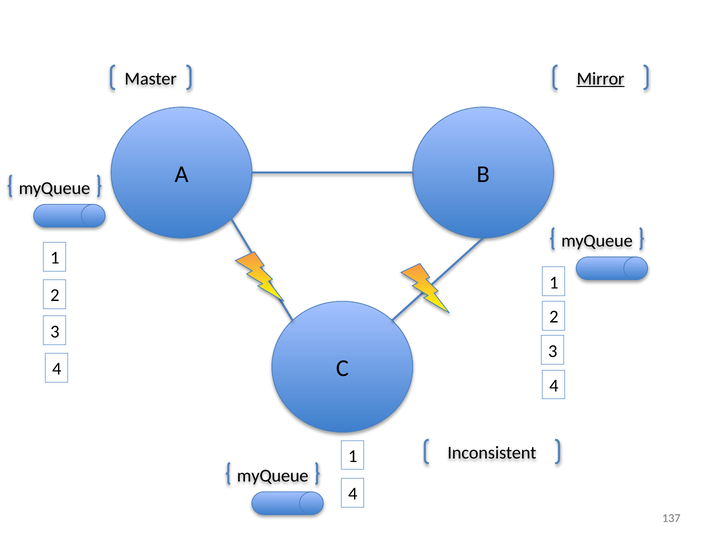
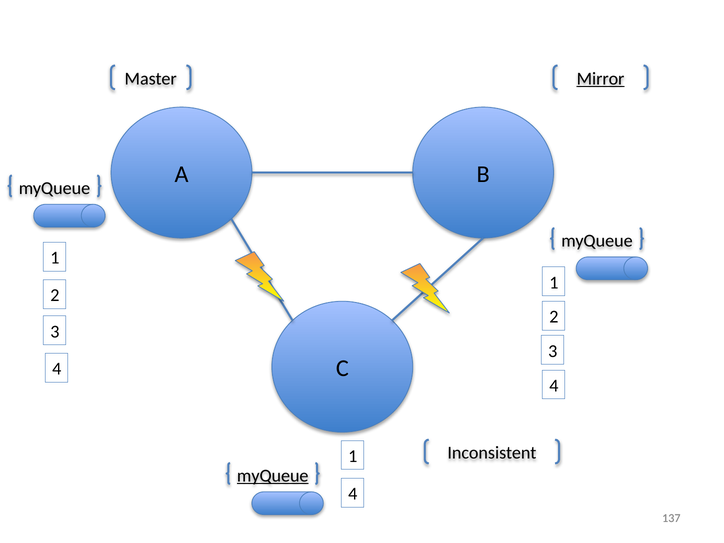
myQueue at (273, 476) underline: none -> present
